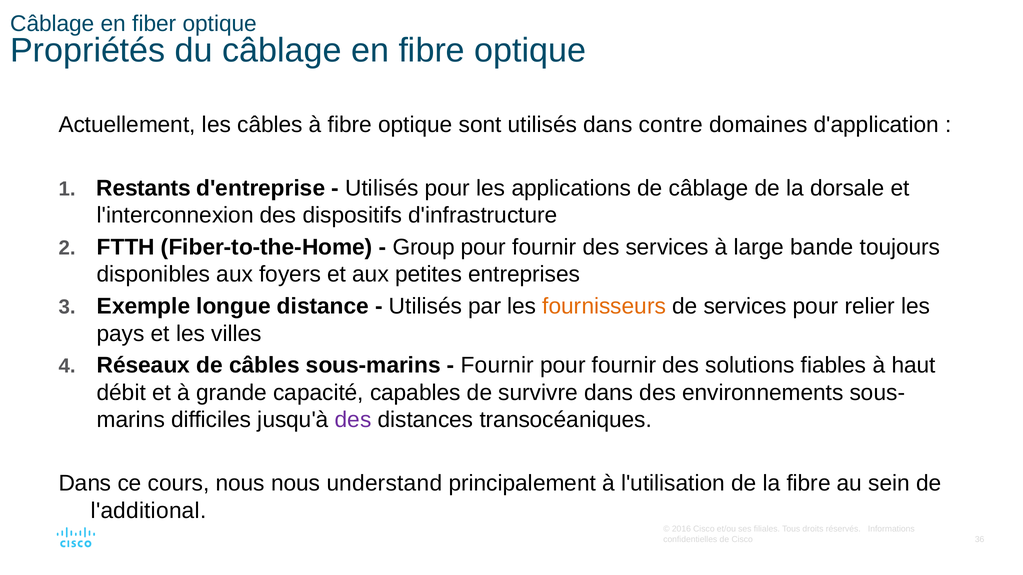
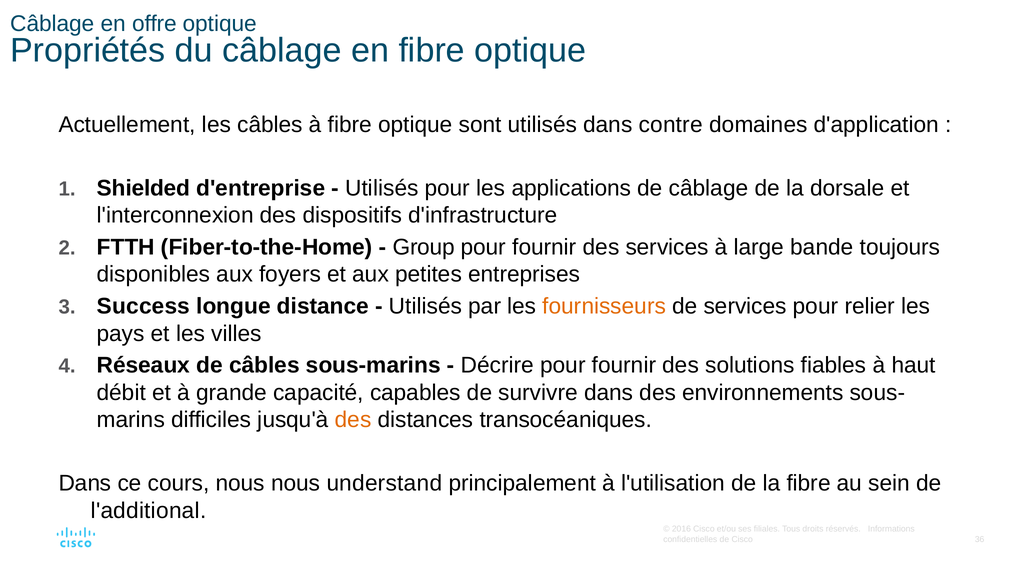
fiber: fiber -> offre
Restants: Restants -> Shielded
Exemple: Exemple -> Success
Fournir at (497, 366): Fournir -> Décrire
des at (353, 420) colour: purple -> orange
